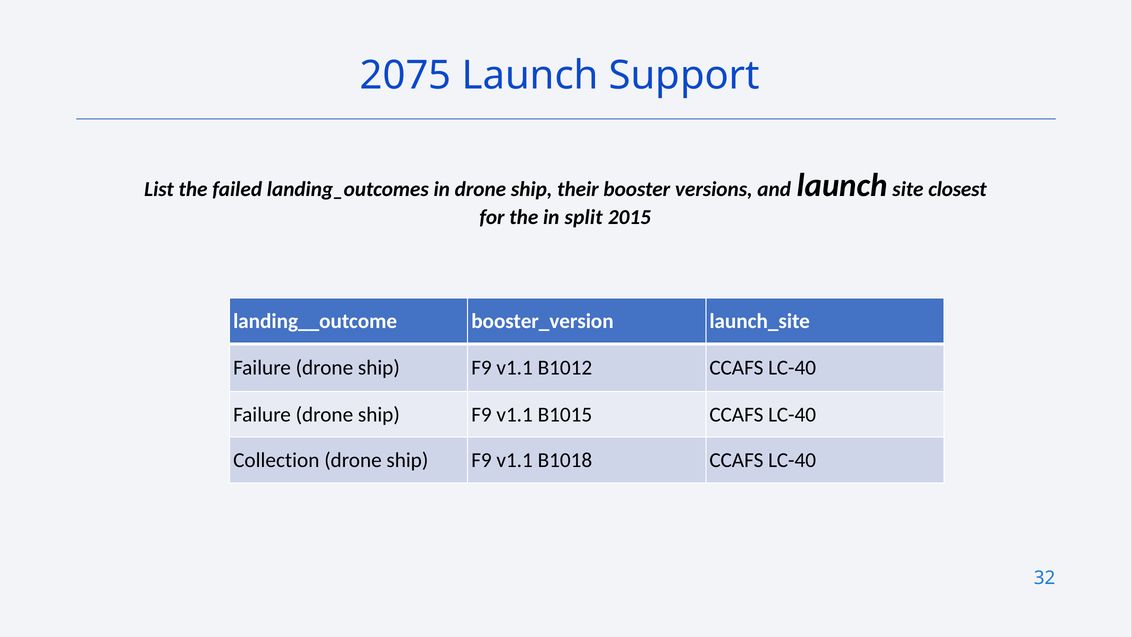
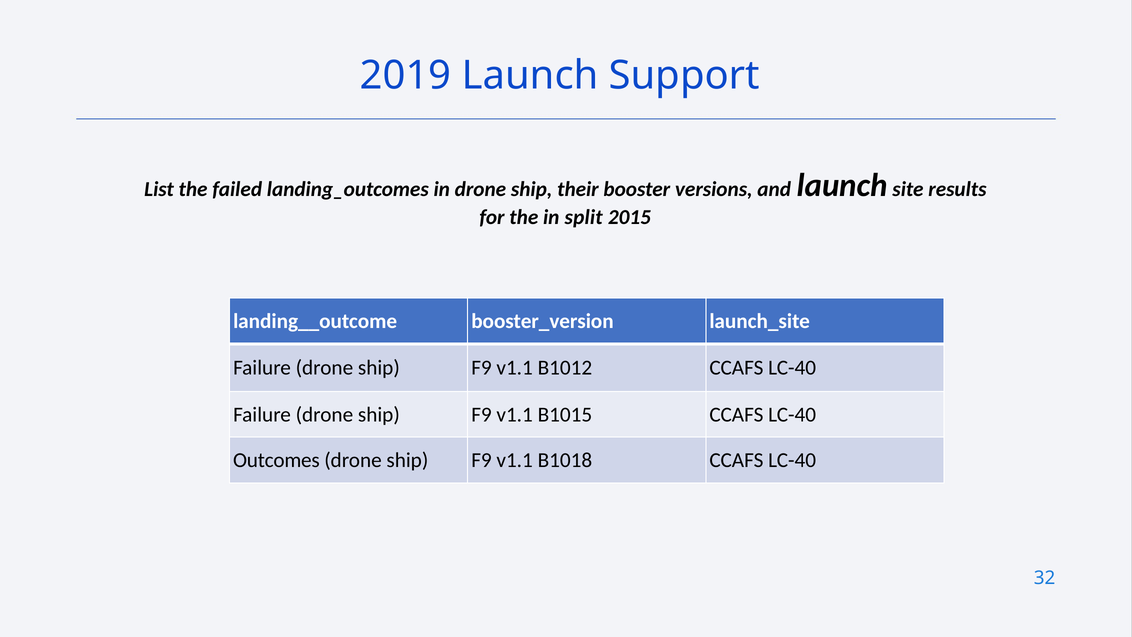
2075: 2075 -> 2019
closest: closest -> results
Collection: Collection -> Outcomes
